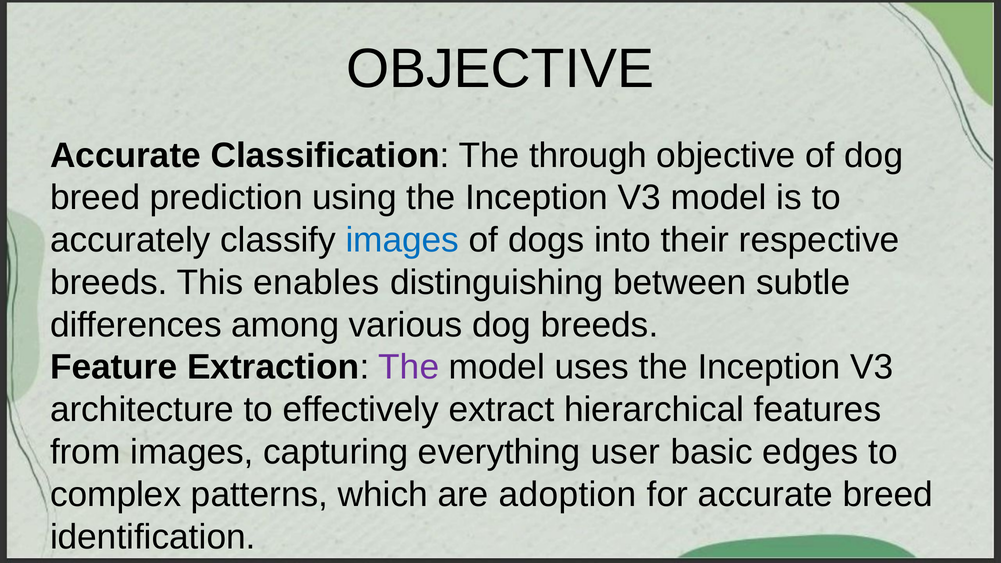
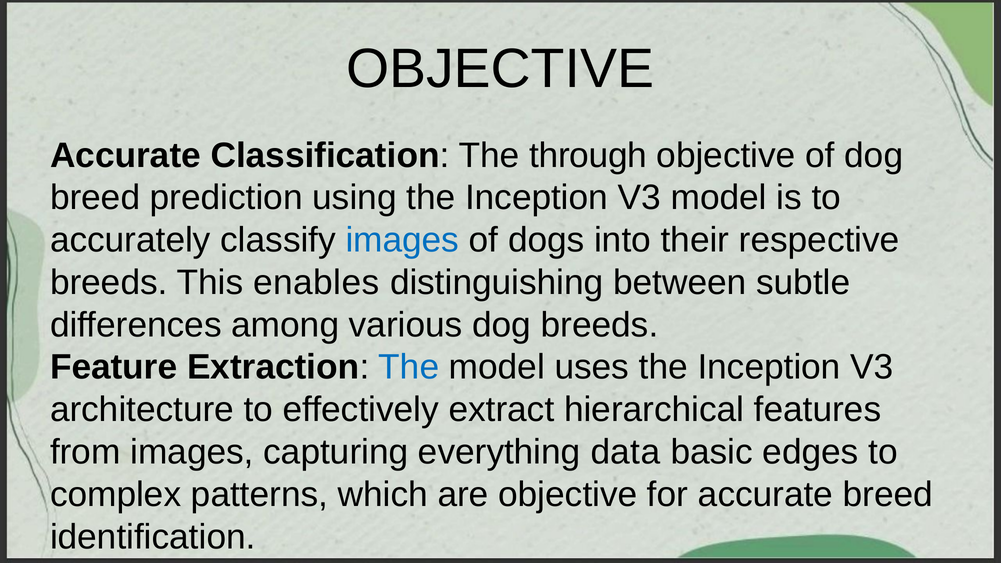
The at (409, 367) colour: purple -> blue
user: user -> data
are adoption: adoption -> objective
